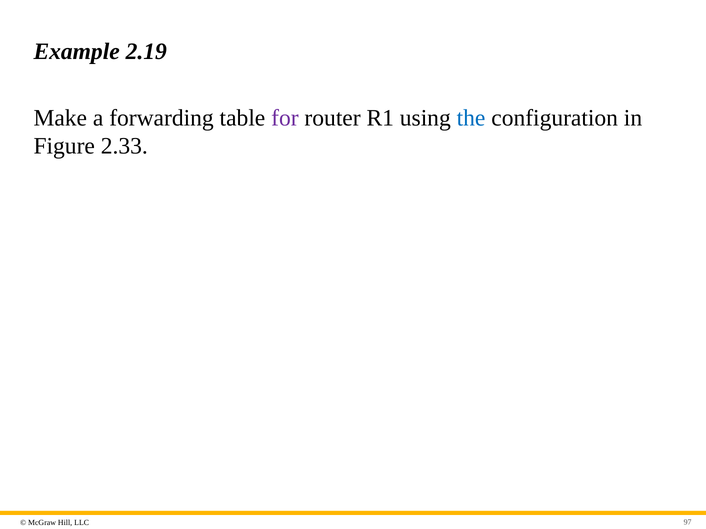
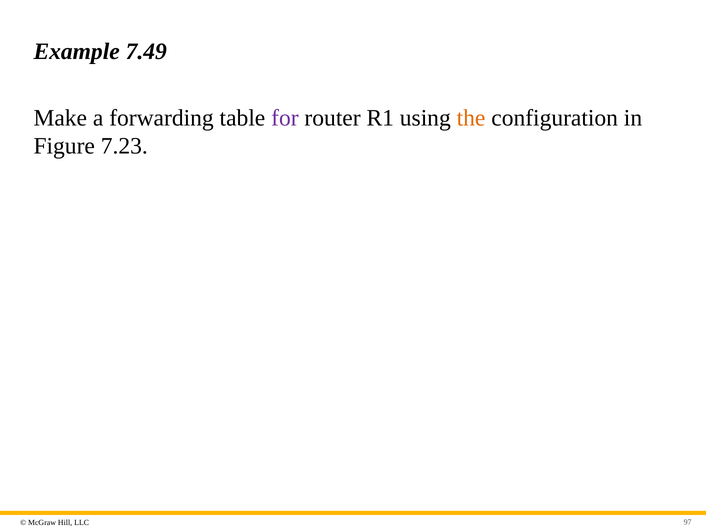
2.19: 2.19 -> 7.49
the colour: blue -> orange
2.33: 2.33 -> 7.23
